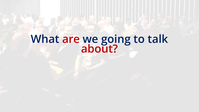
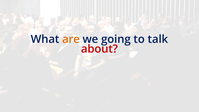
are colour: red -> orange
